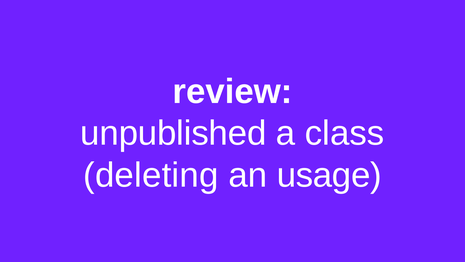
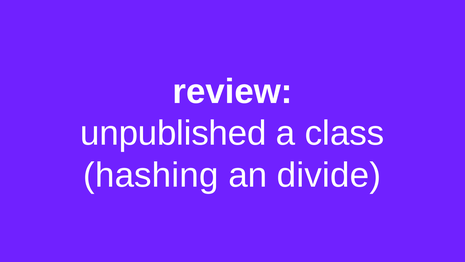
deleting: deleting -> hashing
usage: usage -> divide
